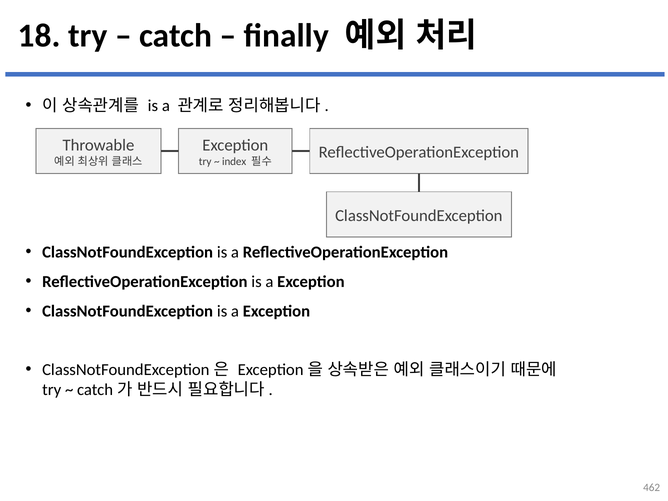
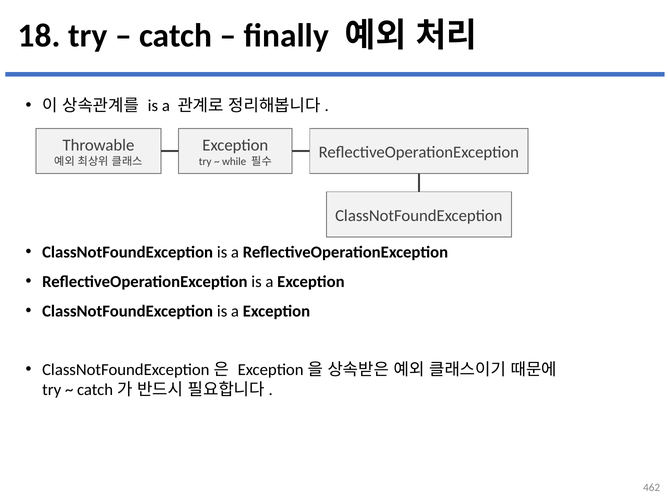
index: index -> while
